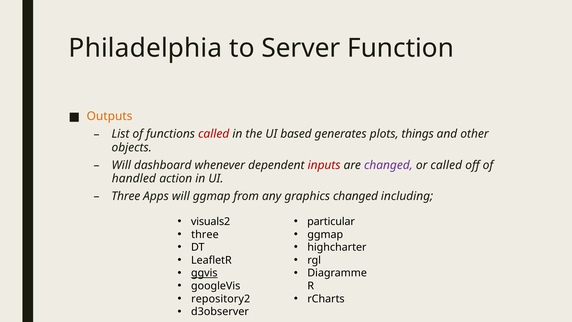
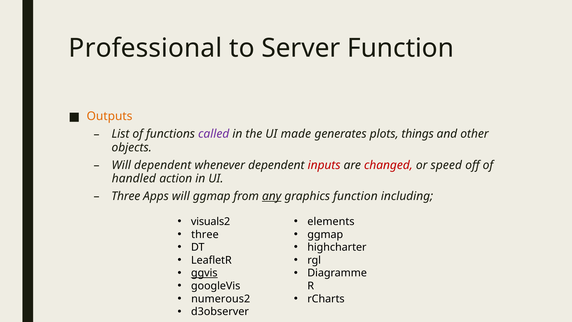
Philadelphia: Philadelphia -> Professional
called at (214, 134) colour: red -> purple
based: based -> made
Will dashboard: dashboard -> dependent
changed at (388, 165) colour: purple -> red
or called: called -> speed
any underline: none -> present
graphics changed: changed -> function
particular: particular -> elements
repository2: repository2 -> numerous2
